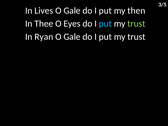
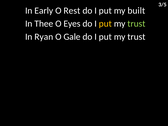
Lives: Lives -> Early
Gale at (72, 11): Gale -> Rest
then: then -> built
put at (105, 24) colour: light blue -> yellow
